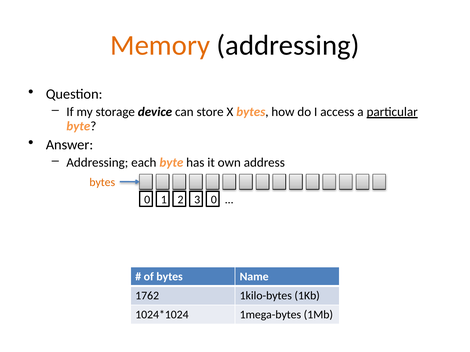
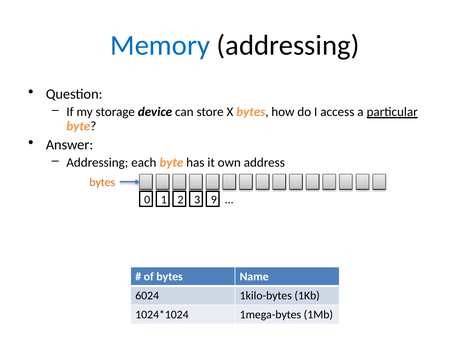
Memory colour: orange -> blue
3 0: 0 -> 9
1762: 1762 -> 6024
